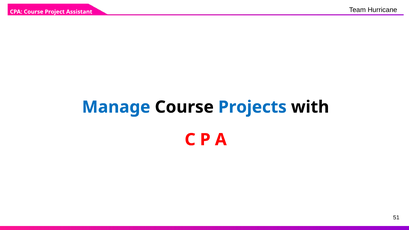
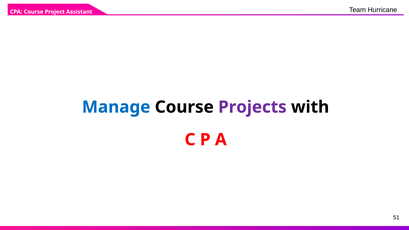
Projects colour: blue -> purple
